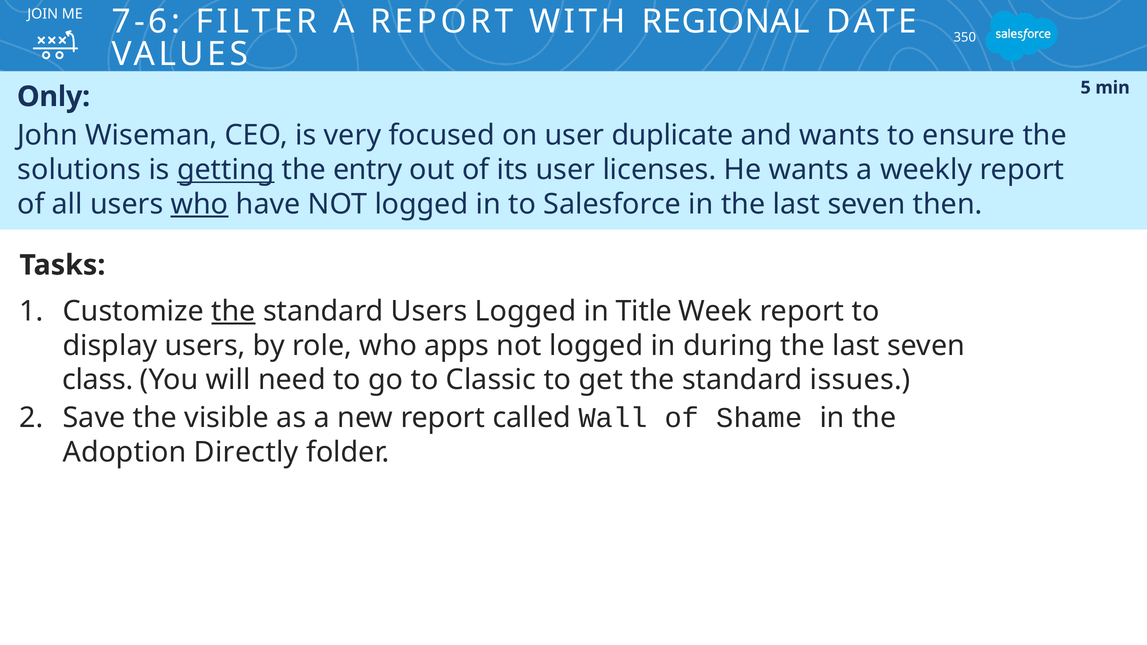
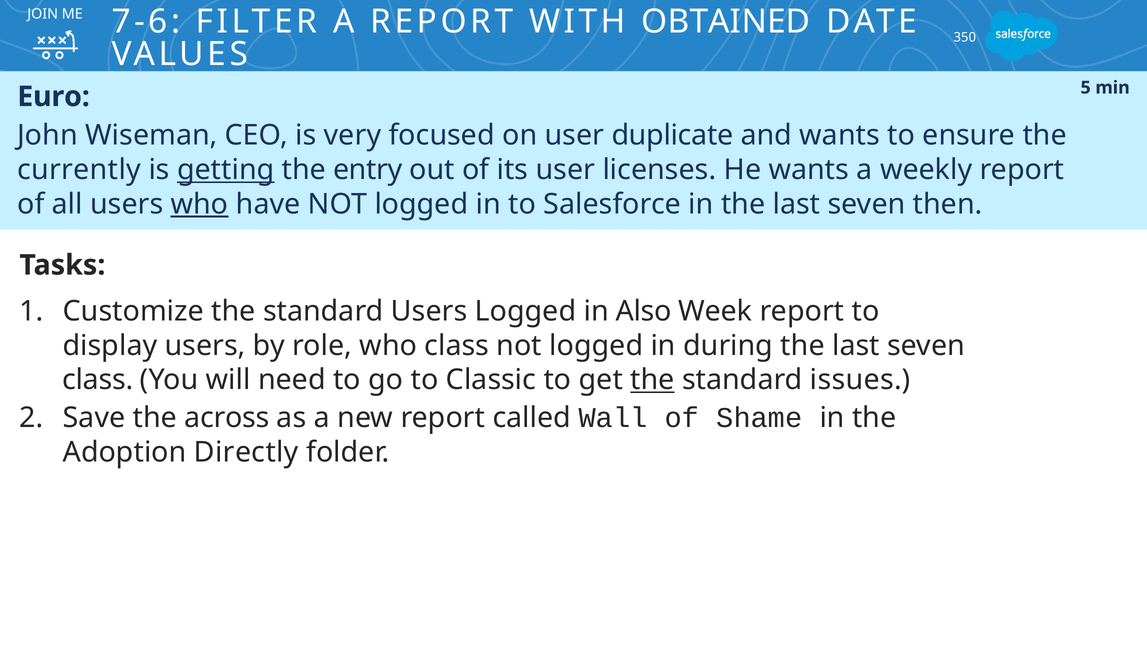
REGIONAL: REGIONAL -> OBTAINED
Only: Only -> Euro
solutions: solutions -> currently
the at (233, 311) underline: present -> none
Title: Title -> Also
who apps: apps -> class
the at (652, 380) underline: none -> present
visible: visible -> across
